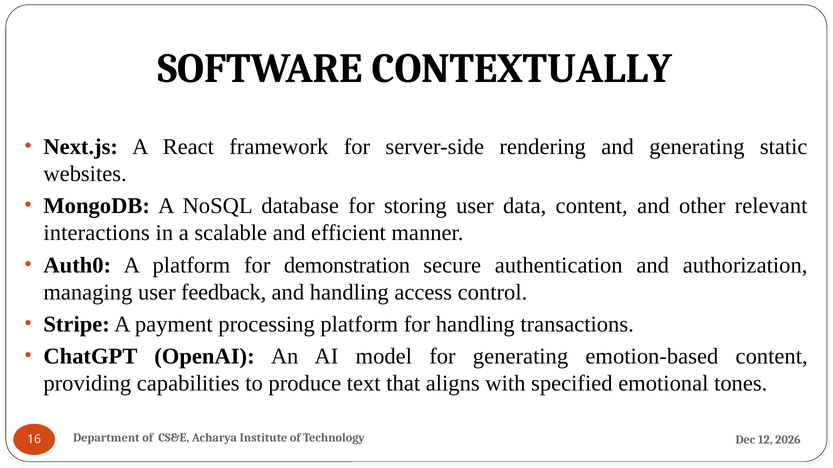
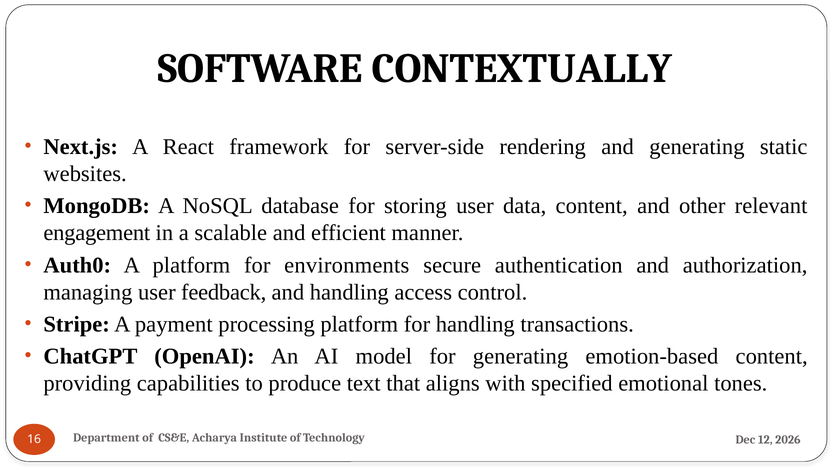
interactions: interactions -> engagement
demonstration: demonstration -> environments
